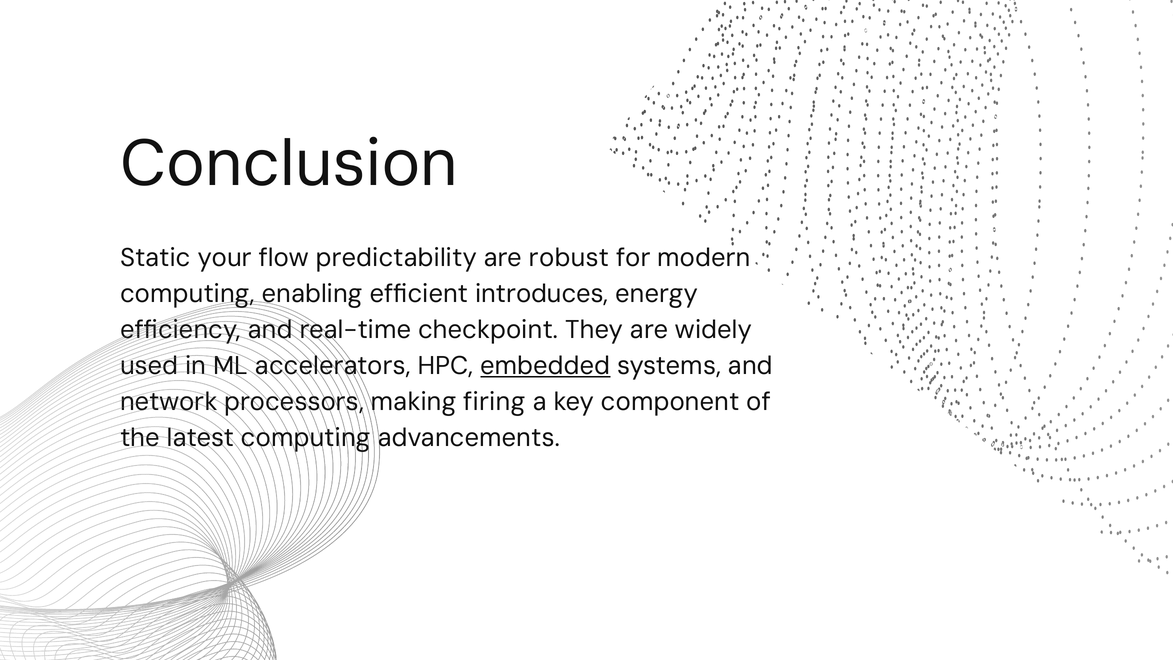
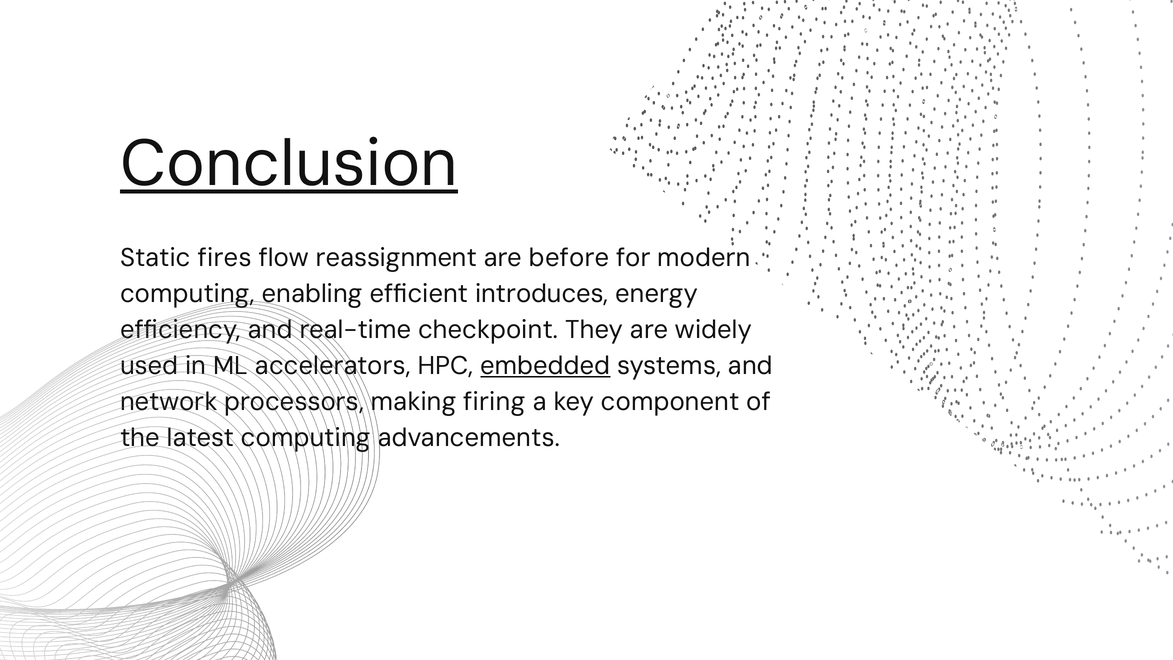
Conclusion underline: none -> present
your: your -> fires
predictability: predictability -> reassignment
robust: robust -> before
